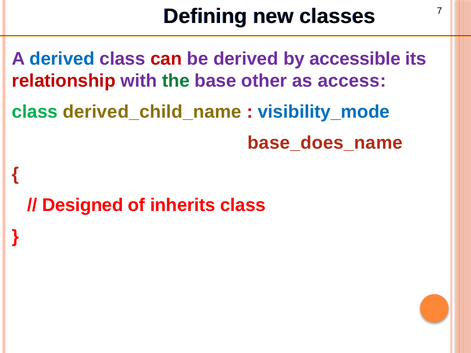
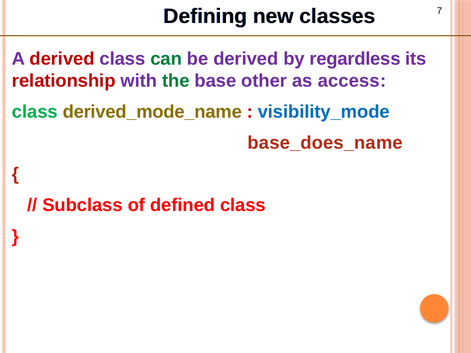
derived at (62, 59) colour: blue -> red
can colour: red -> green
accessible: accessible -> regardless
derived_child_name: derived_child_name -> derived_mode_name
Designed: Designed -> Subclass
inherits: inherits -> defined
